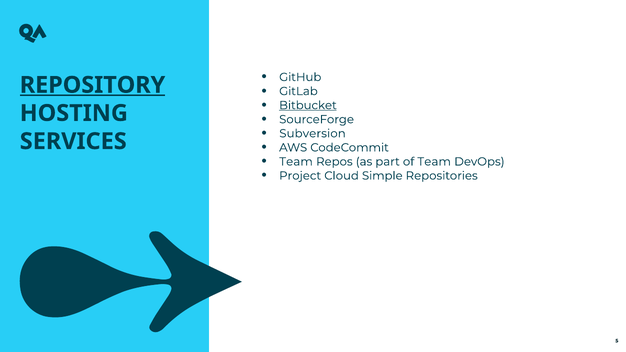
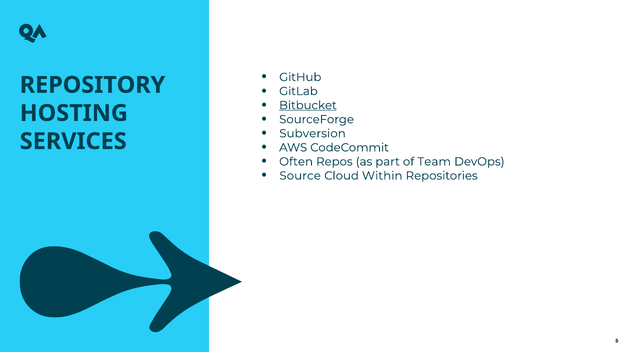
REPOSITORY underline: present -> none
Team at (296, 162): Team -> Often
Project: Project -> Source
Simple: Simple -> Within
